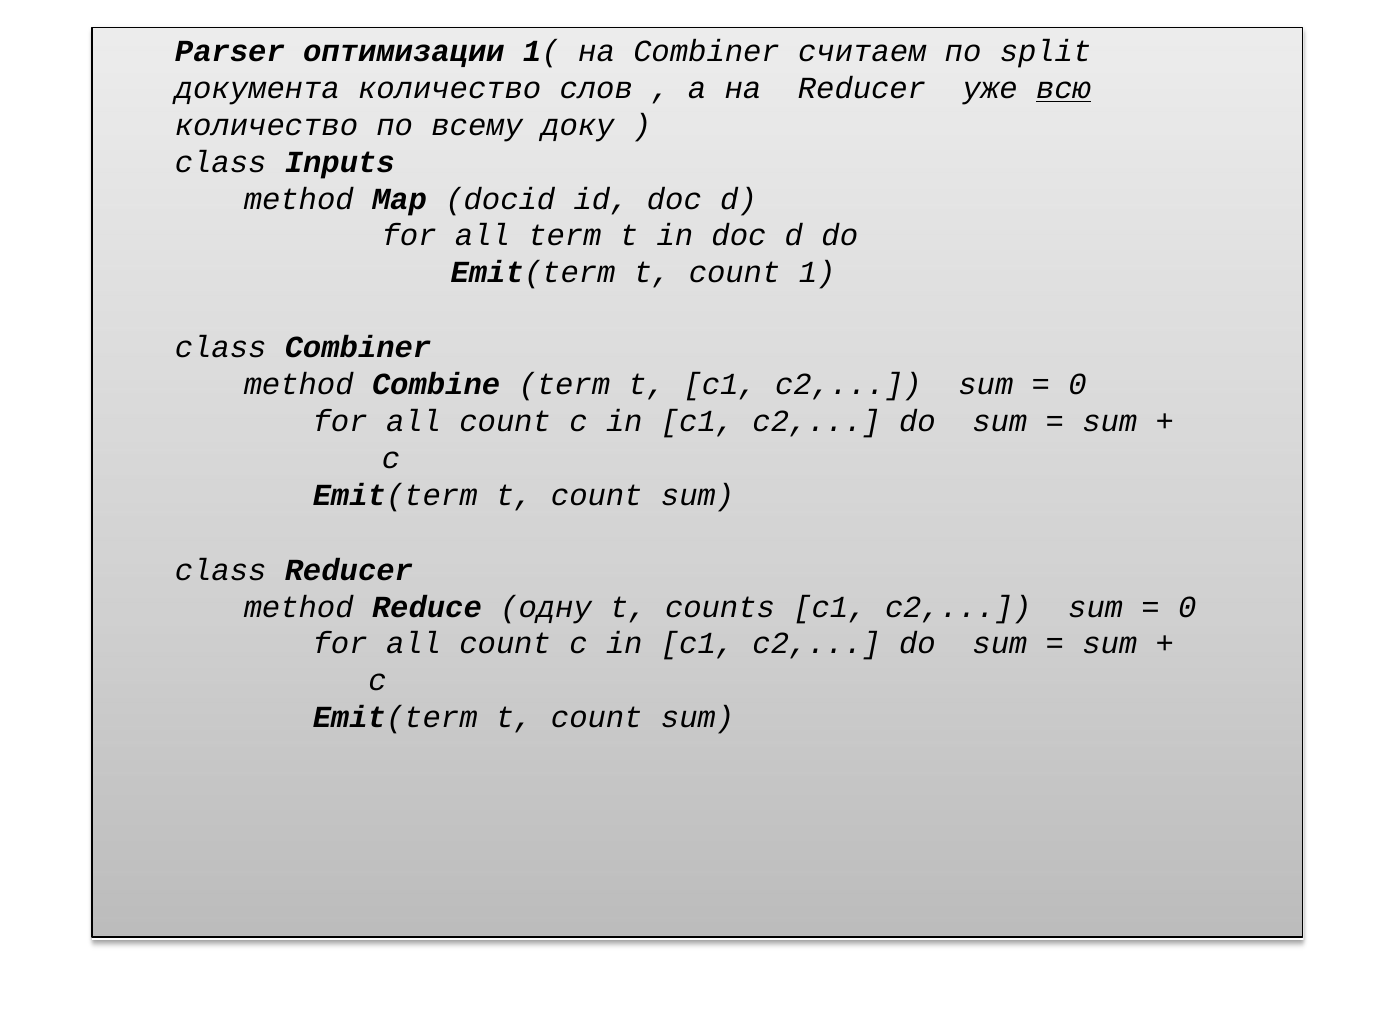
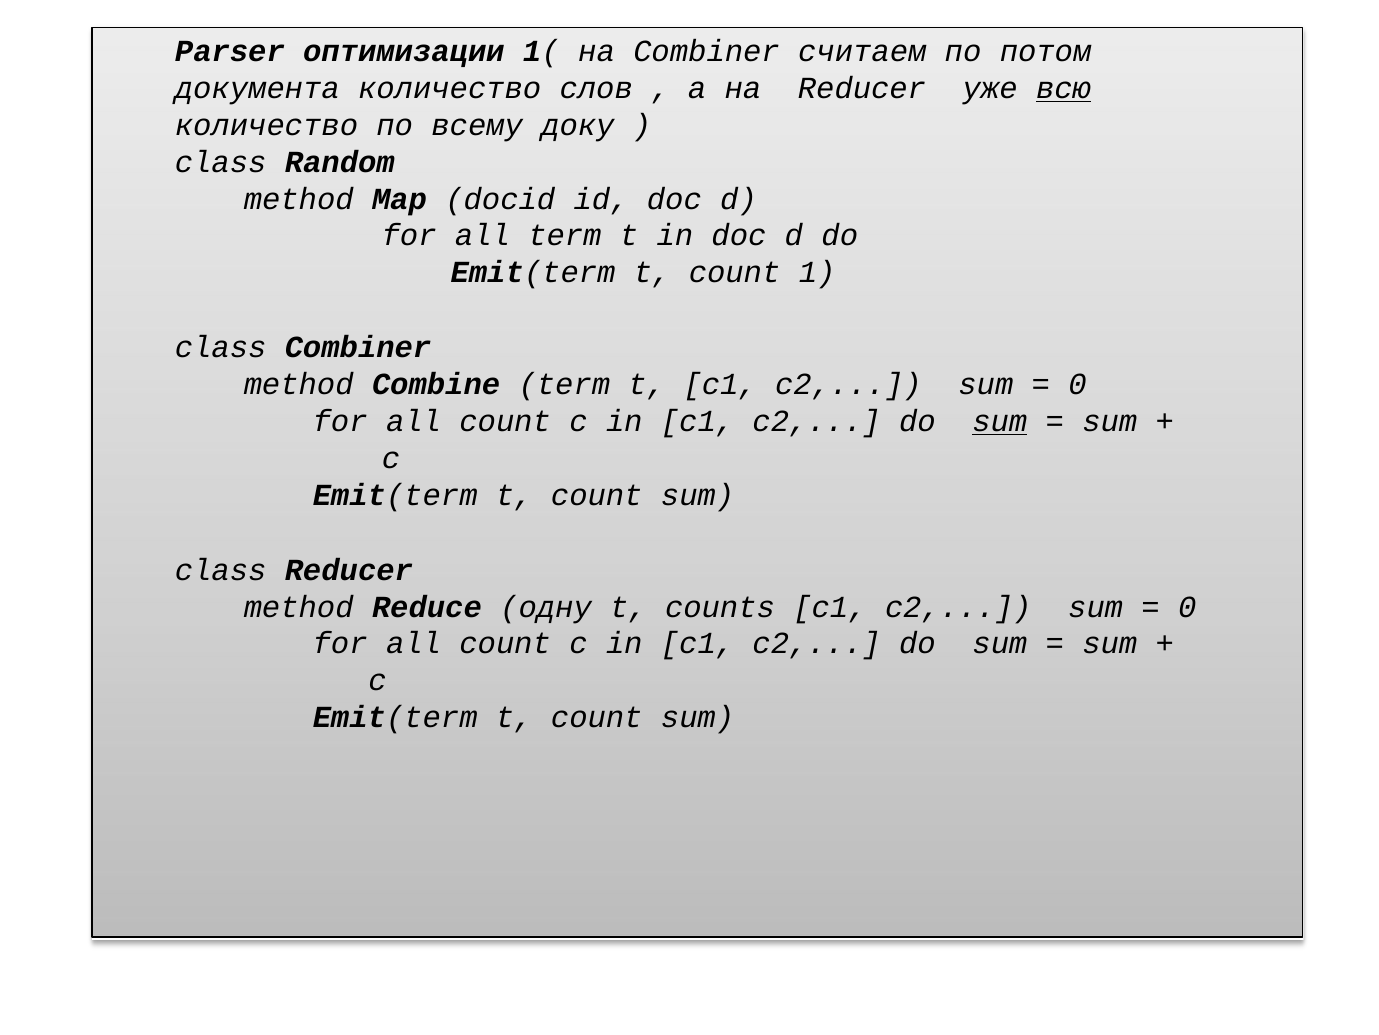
split: split -> потом
Inputs: Inputs -> Random
sum at (1000, 421) underline: none -> present
